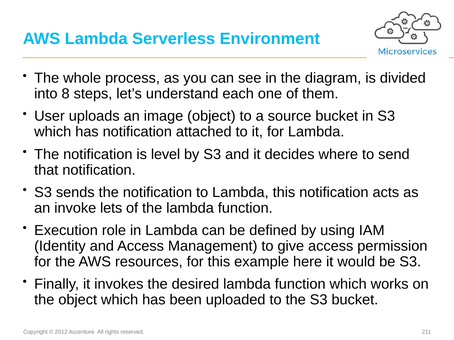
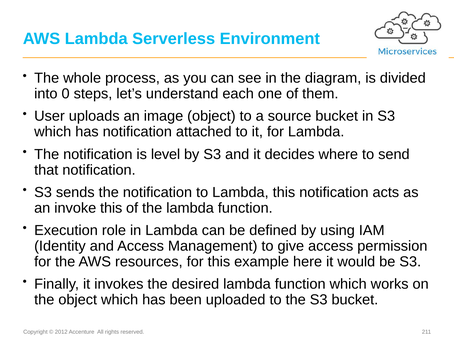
8: 8 -> 0
invoke lets: lets -> this
